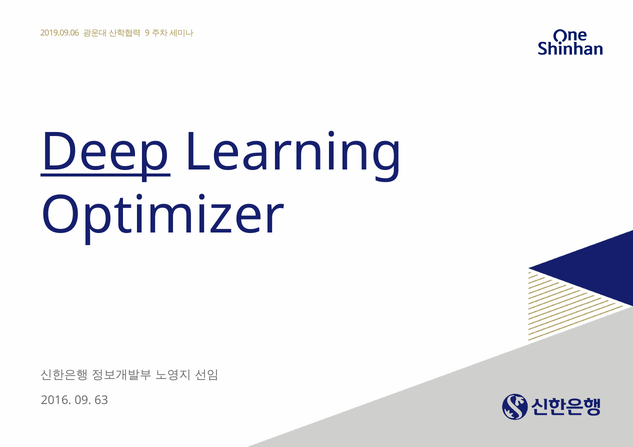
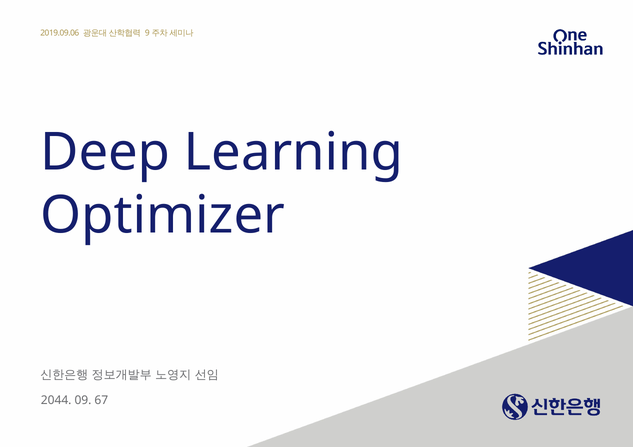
Deep underline: present -> none
2016: 2016 -> 2044
63: 63 -> 67
